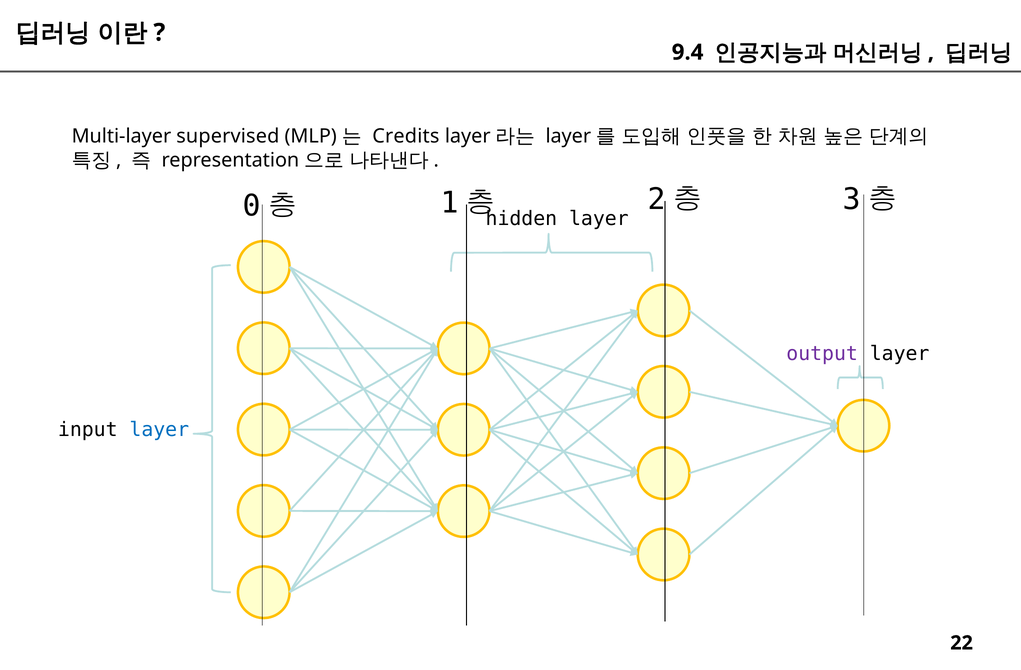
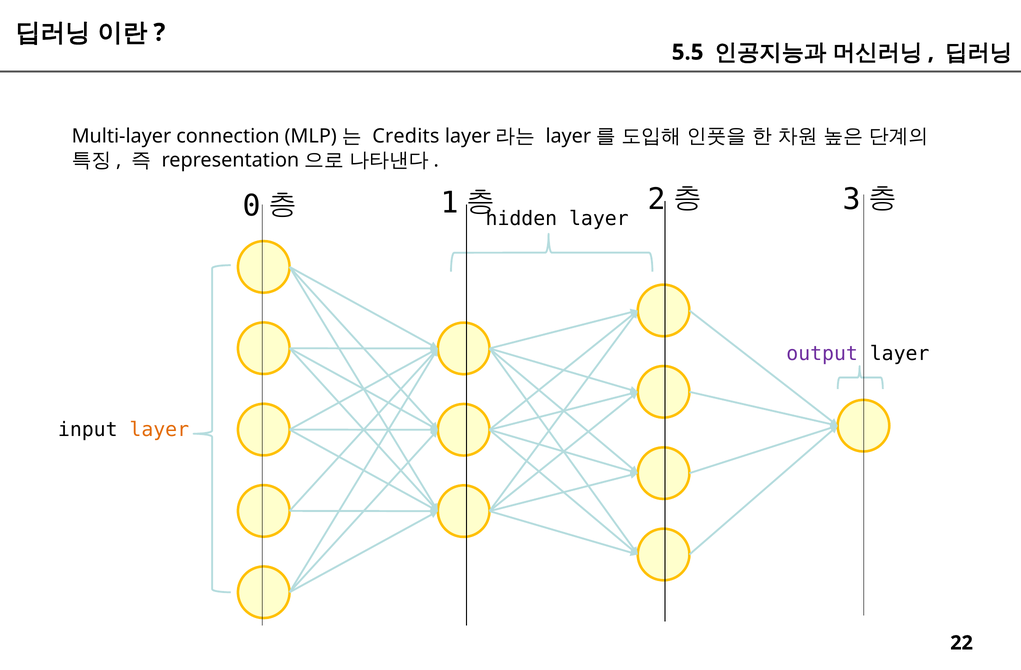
9.4: 9.4 -> 5.5
supervised: supervised -> connection
layer at (159, 430) colour: blue -> orange
